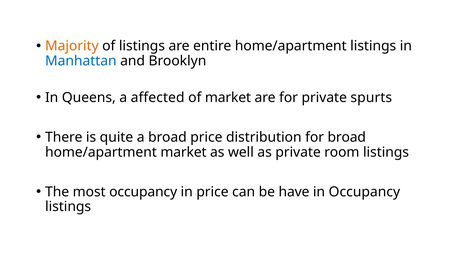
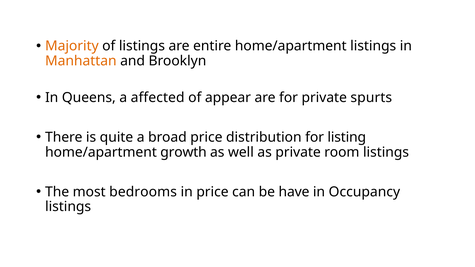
Manhattan colour: blue -> orange
of market: market -> appear
for broad: broad -> listing
home/apartment market: market -> growth
most occupancy: occupancy -> bedrooms
